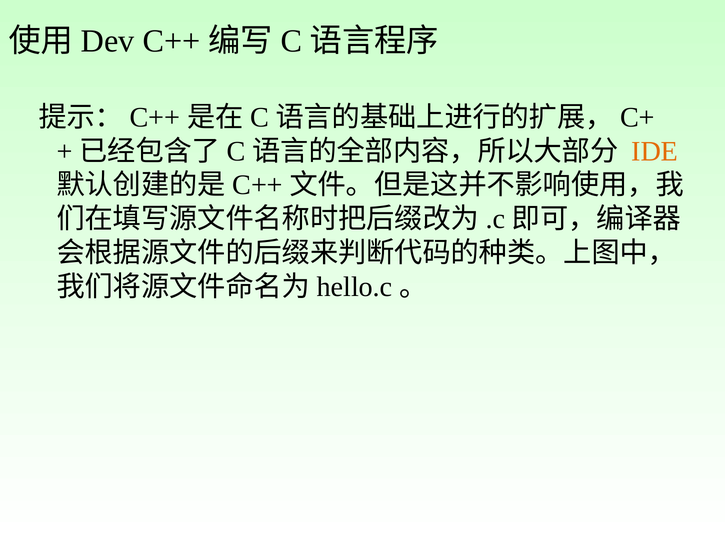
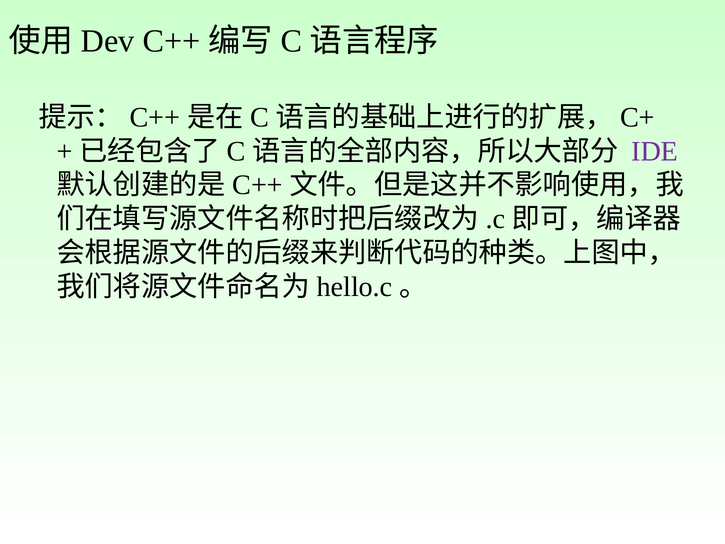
IDE colour: orange -> purple
